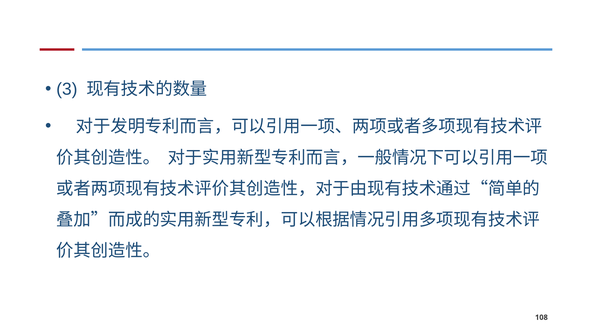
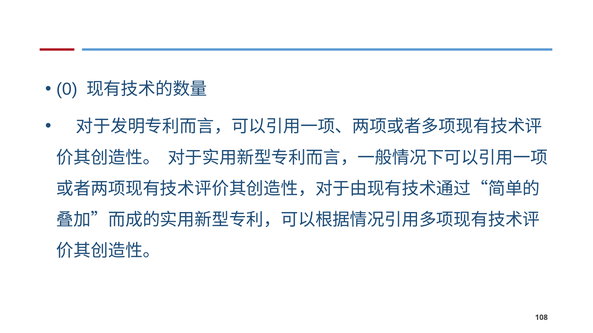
3: 3 -> 0
